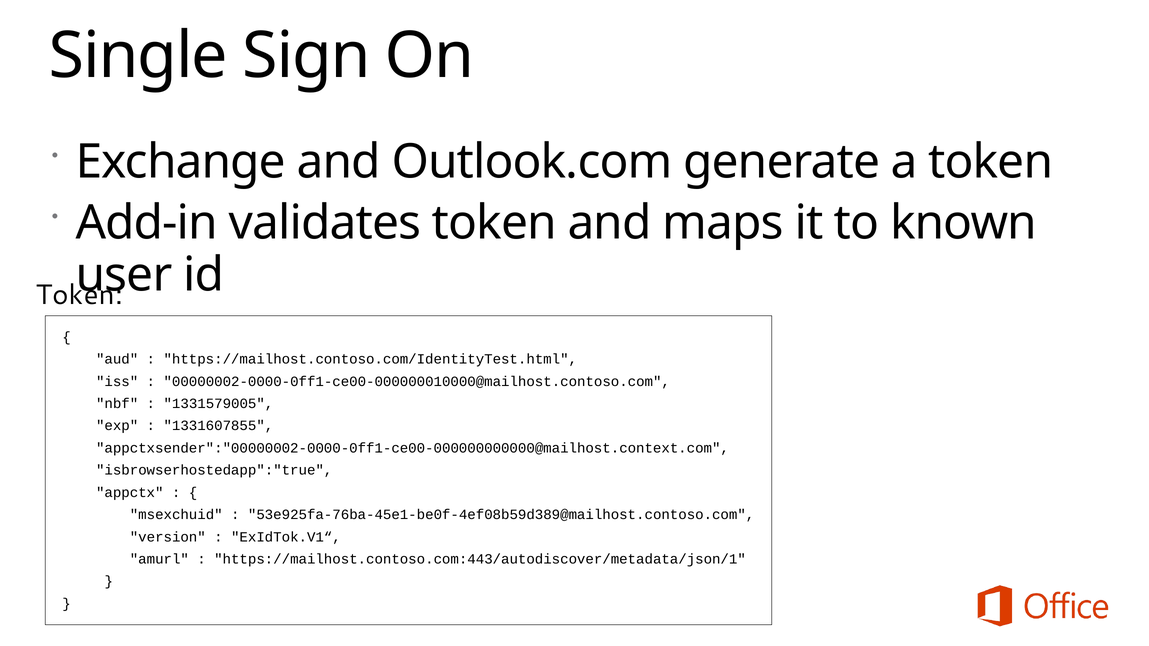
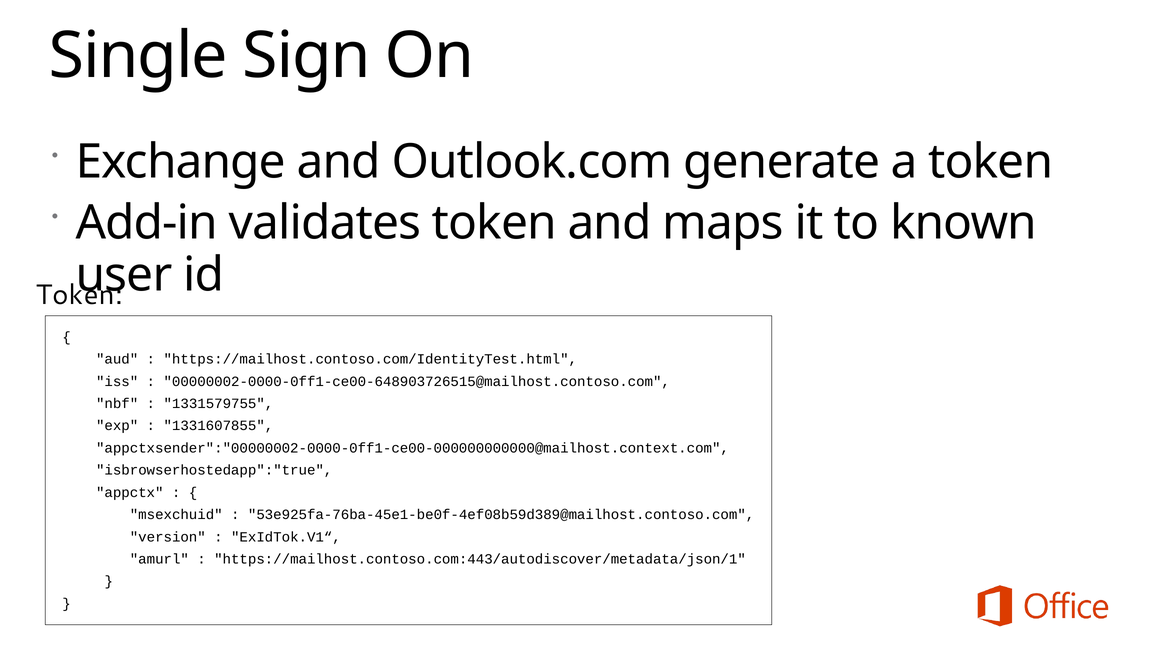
00000002-0000-0ff1-ce00-000000010000@mailhost.contoso.com: 00000002-0000-0ff1-ce00-000000010000@mailhost.contoso.com -> 00000002-0000-0ff1-ce00-648903726515@mailhost.contoso.com
1331579005: 1331579005 -> 1331579755
